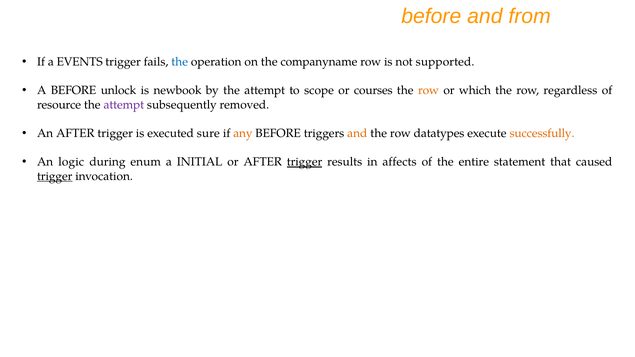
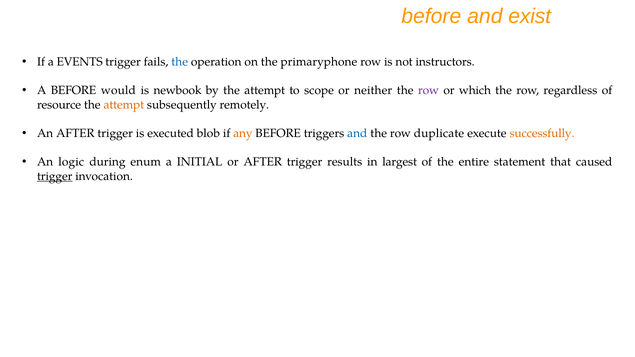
from: from -> exist
companyname: companyname -> primaryphone
supported: supported -> instructors
unlock: unlock -> would
courses: courses -> neither
row at (429, 90) colour: orange -> purple
attempt at (124, 105) colour: purple -> orange
removed: removed -> remotely
sure: sure -> blob
and at (357, 133) colour: orange -> blue
datatypes: datatypes -> duplicate
trigger at (305, 162) underline: present -> none
affects: affects -> largest
